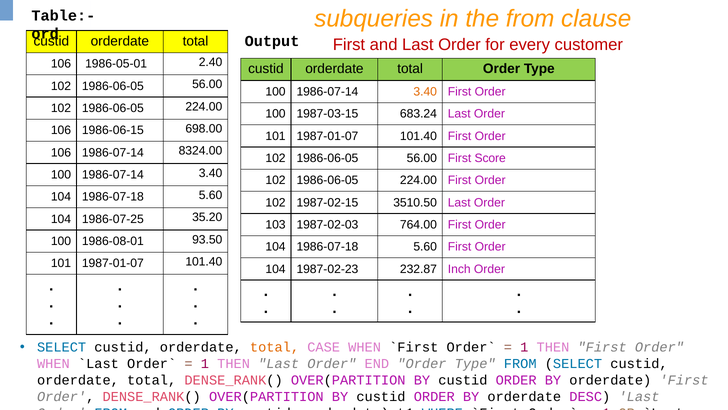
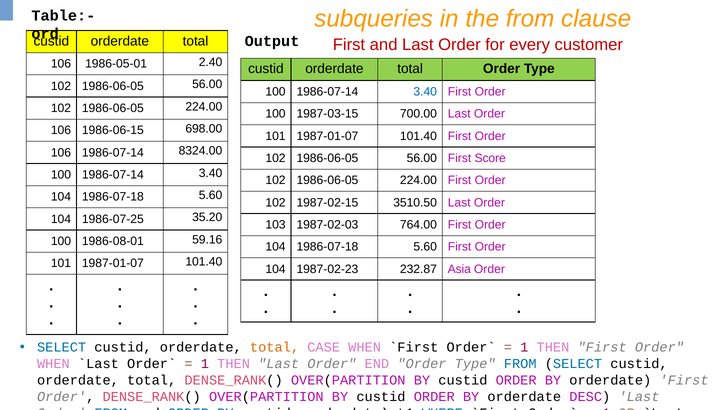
3.40 at (425, 92) colour: orange -> blue
683.24: 683.24 -> 700.00
93.50: 93.50 -> 59.16
Inch: Inch -> Asia
